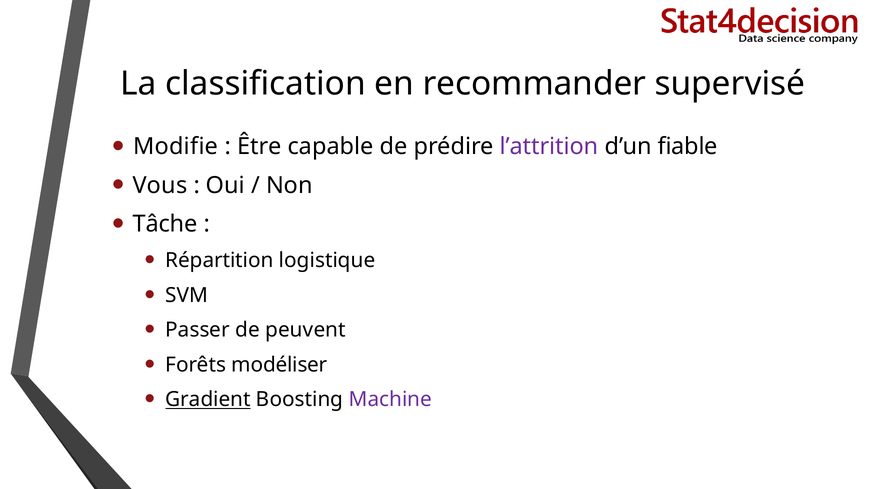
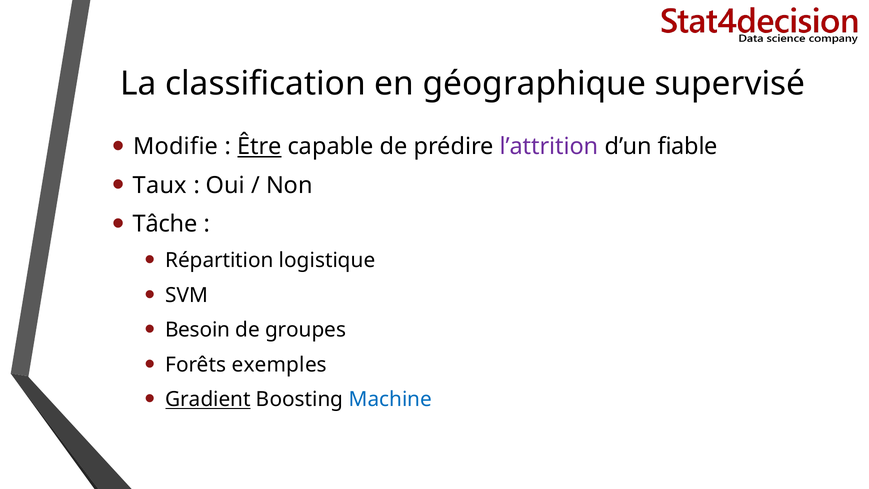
recommander: recommander -> géographique
Être underline: none -> present
Vous: Vous -> Taux
Passer: Passer -> Besoin
peuvent: peuvent -> groupes
modéliser: modéliser -> exemples
Machine colour: purple -> blue
